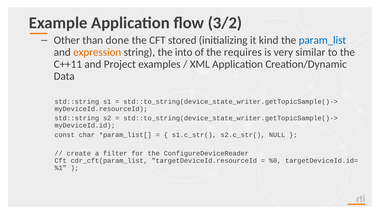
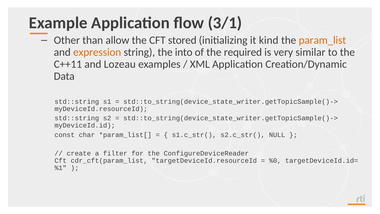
3/2: 3/2 -> 3/1
done: done -> allow
param_list colour: blue -> orange
requires: requires -> required
Project: Project -> Lozeau
